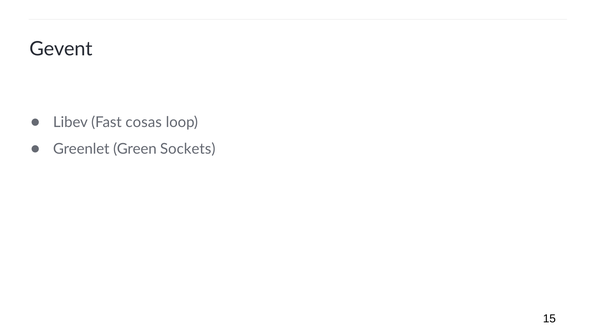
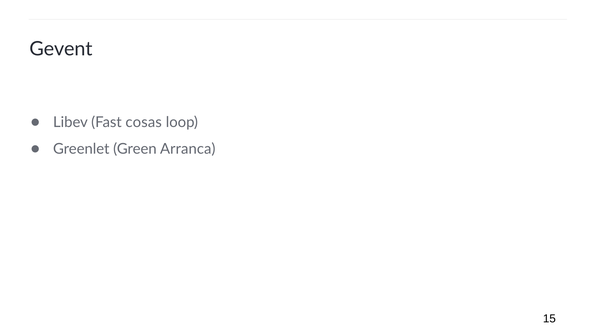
Sockets: Sockets -> Arranca
